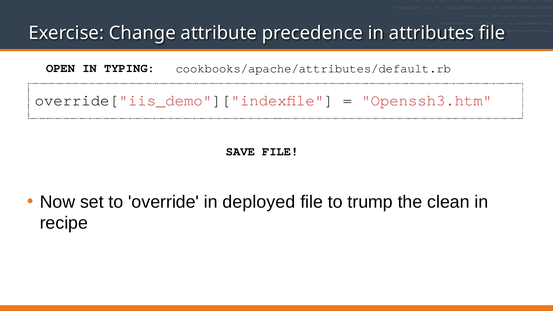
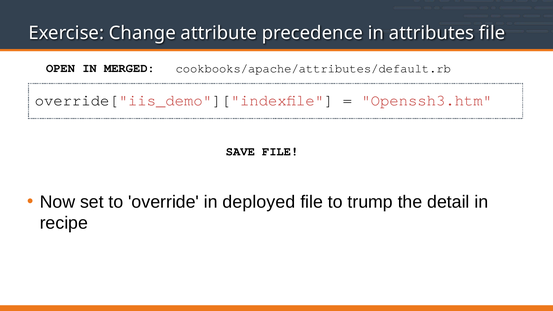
TYPING: TYPING -> MERGED
clean: clean -> detail
